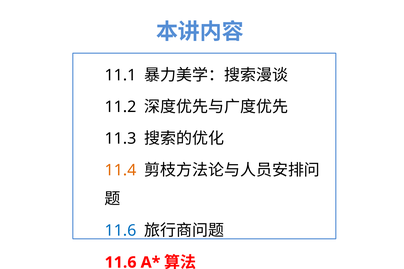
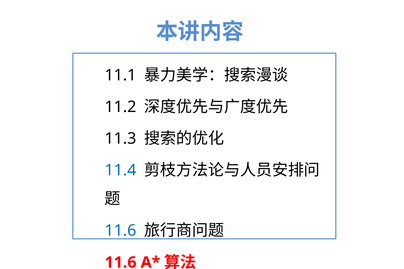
11.4 colour: orange -> blue
